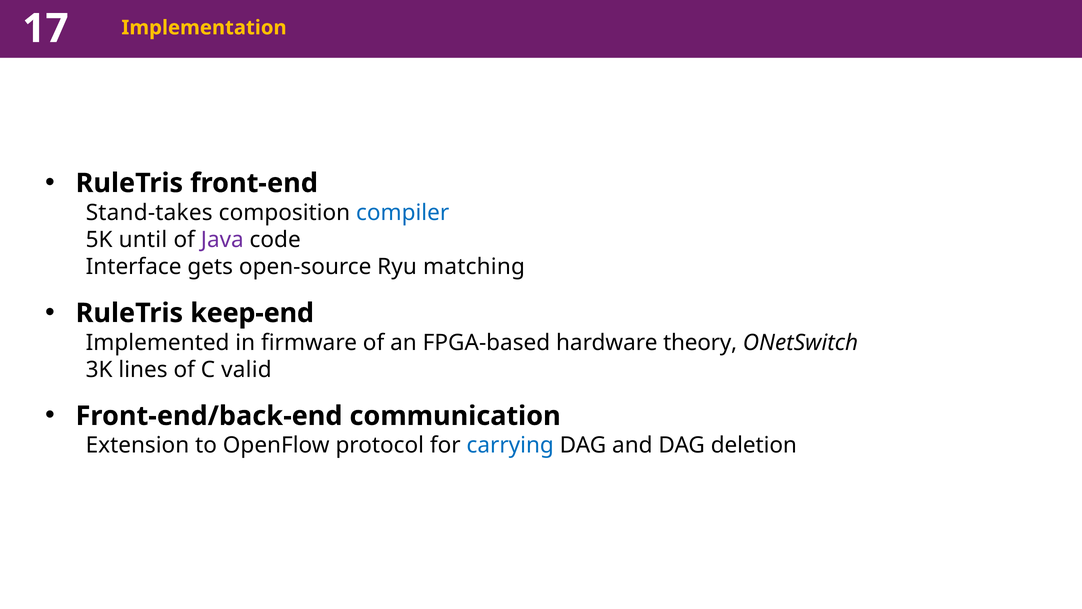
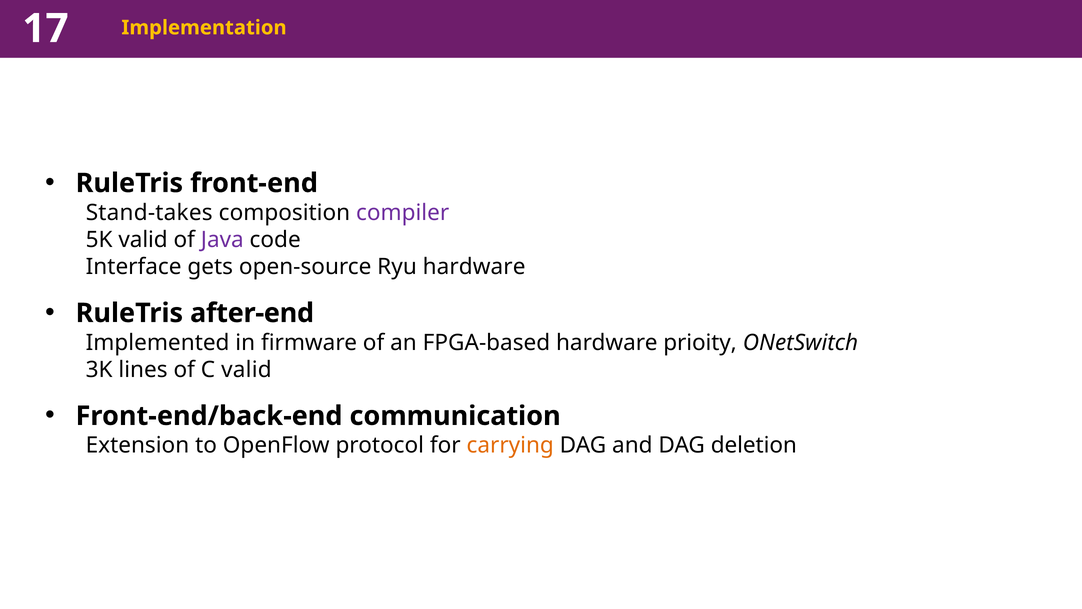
compiler colour: blue -> purple
5K until: until -> valid
Ryu matching: matching -> hardware
keep-end: keep-end -> after-end
theory: theory -> prioity
carrying colour: blue -> orange
